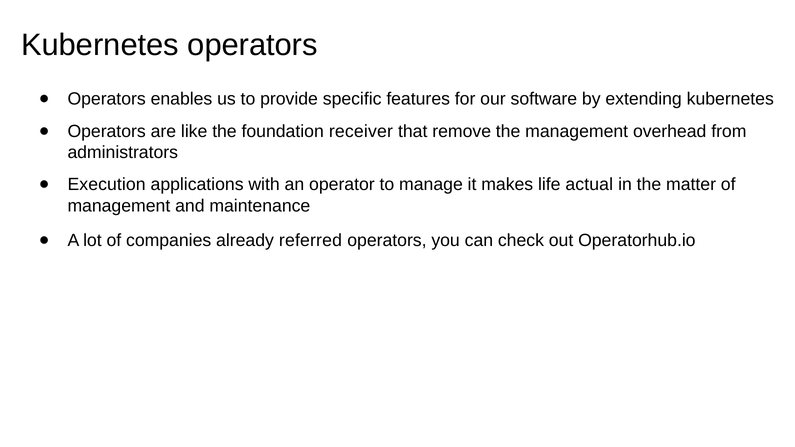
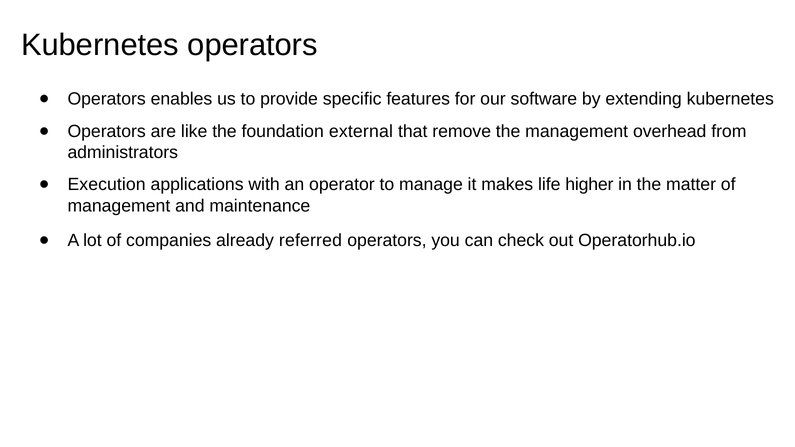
receiver: receiver -> external
actual: actual -> higher
